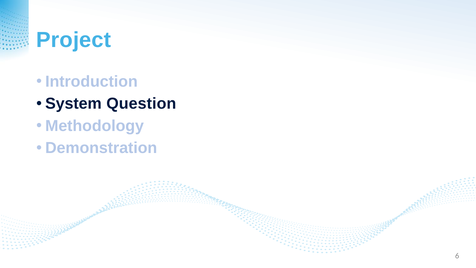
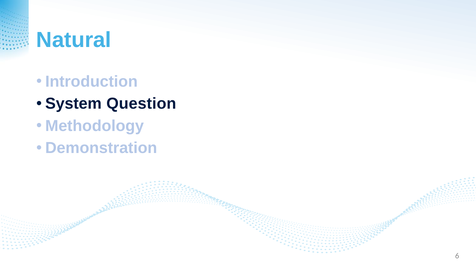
Project: Project -> Natural
